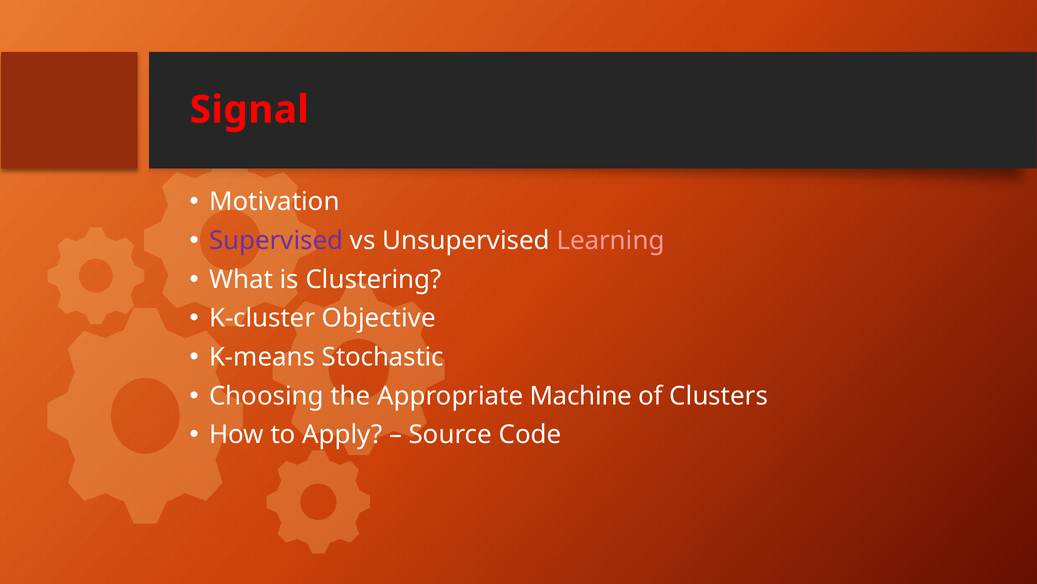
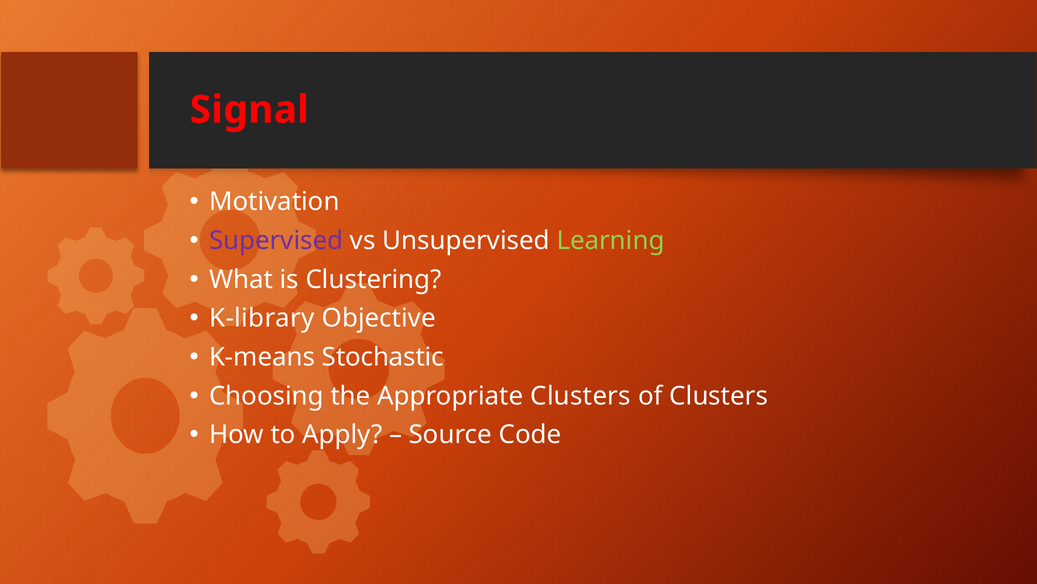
Learning colour: pink -> light green
K-cluster: K-cluster -> K-library
Appropriate Machine: Machine -> Clusters
